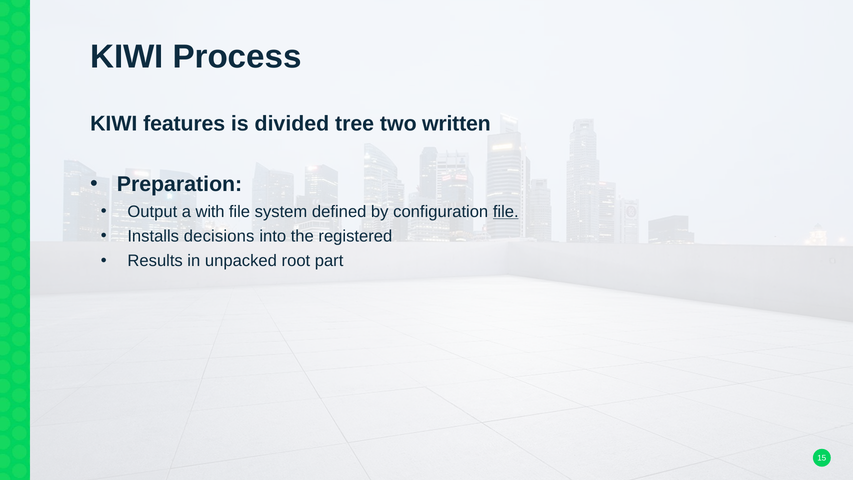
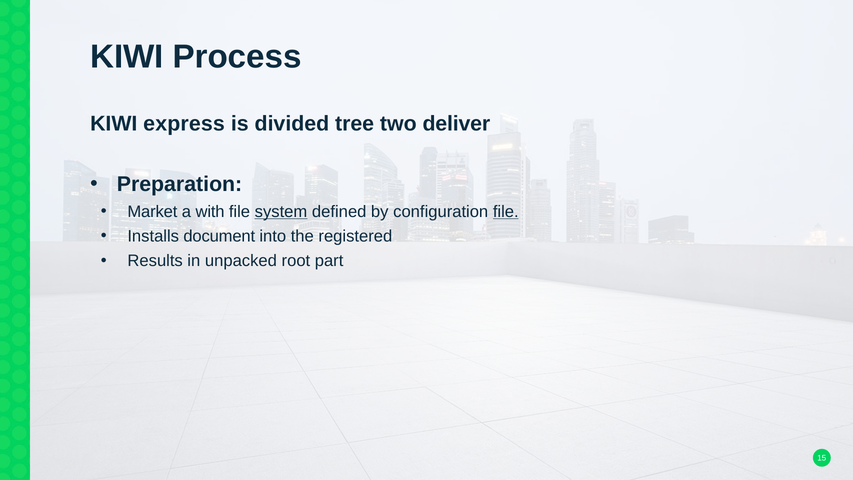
features: features -> express
written: written -> deliver
Output: Output -> Market
system underline: none -> present
decisions: decisions -> document
